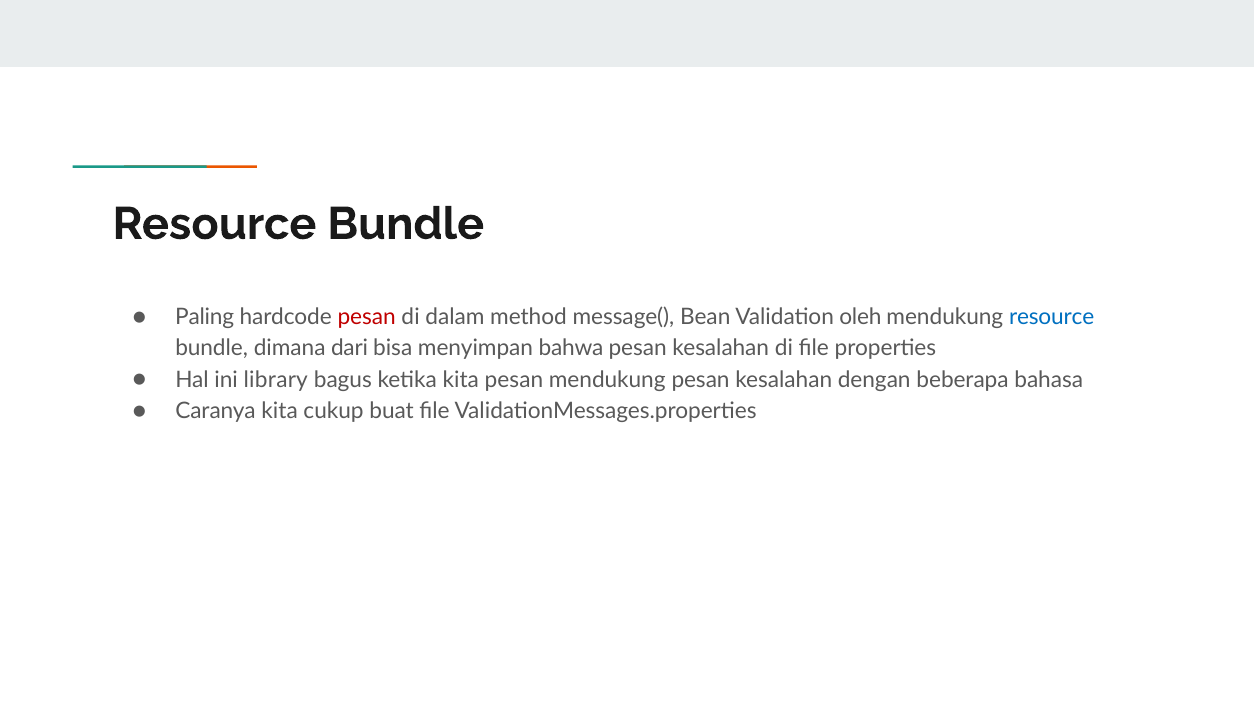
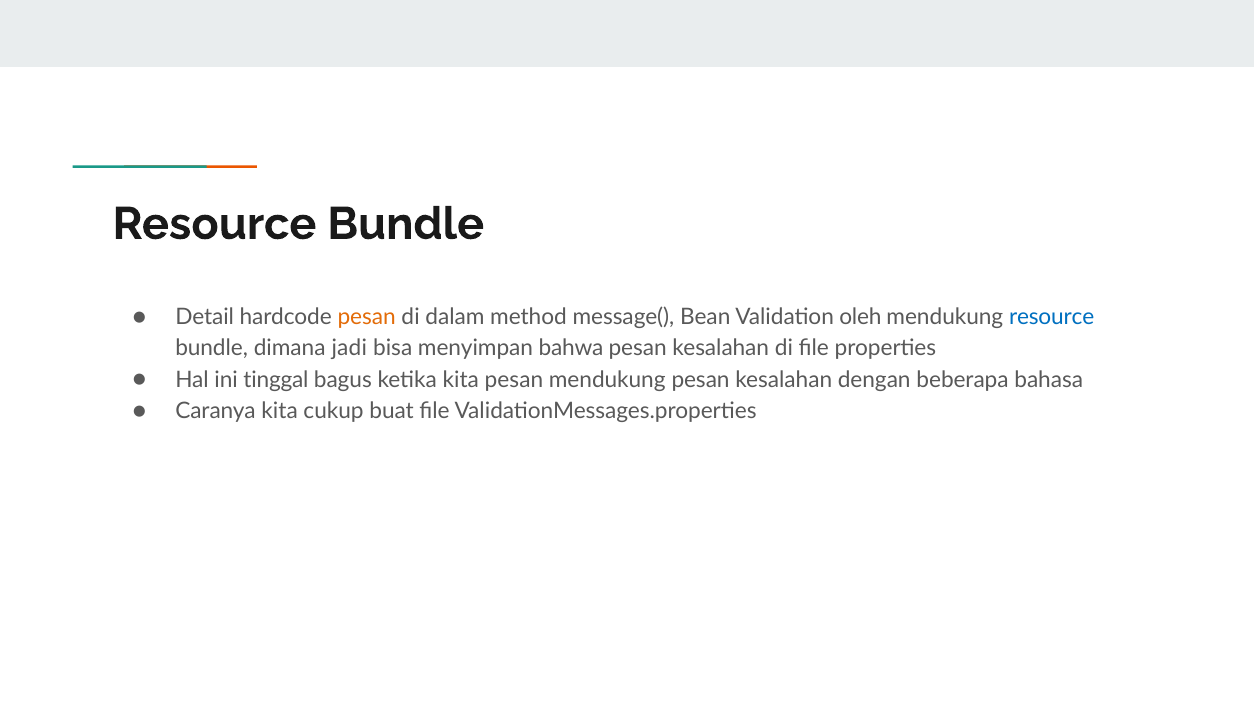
Paling: Paling -> Detail
pesan at (367, 317) colour: red -> orange
dari: dari -> jadi
library: library -> tinggal
